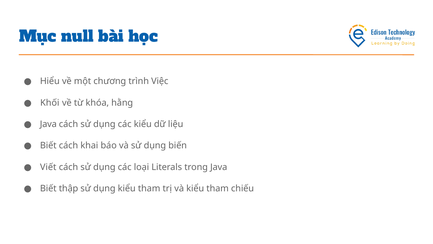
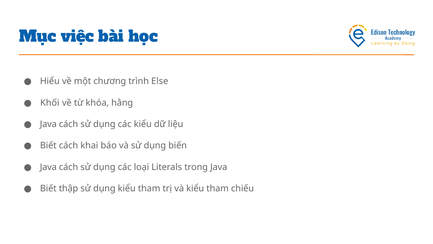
null: null -> việc
Việc: Việc -> Else
Viết at (48, 167): Viết -> Java
